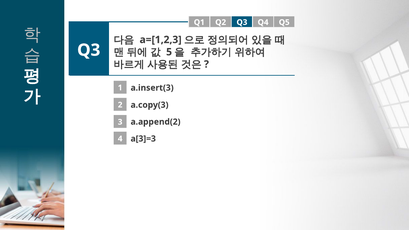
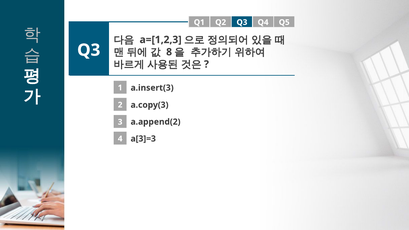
5: 5 -> 8
